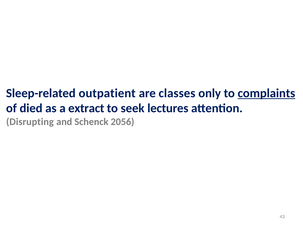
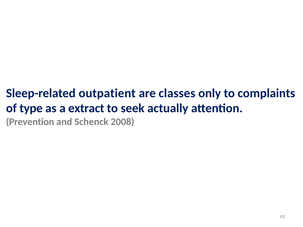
complaints underline: present -> none
died: died -> type
lectures: lectures -> actually
Disrupting: Disrupting -> Prevention
2056: 2056 -> 2008
